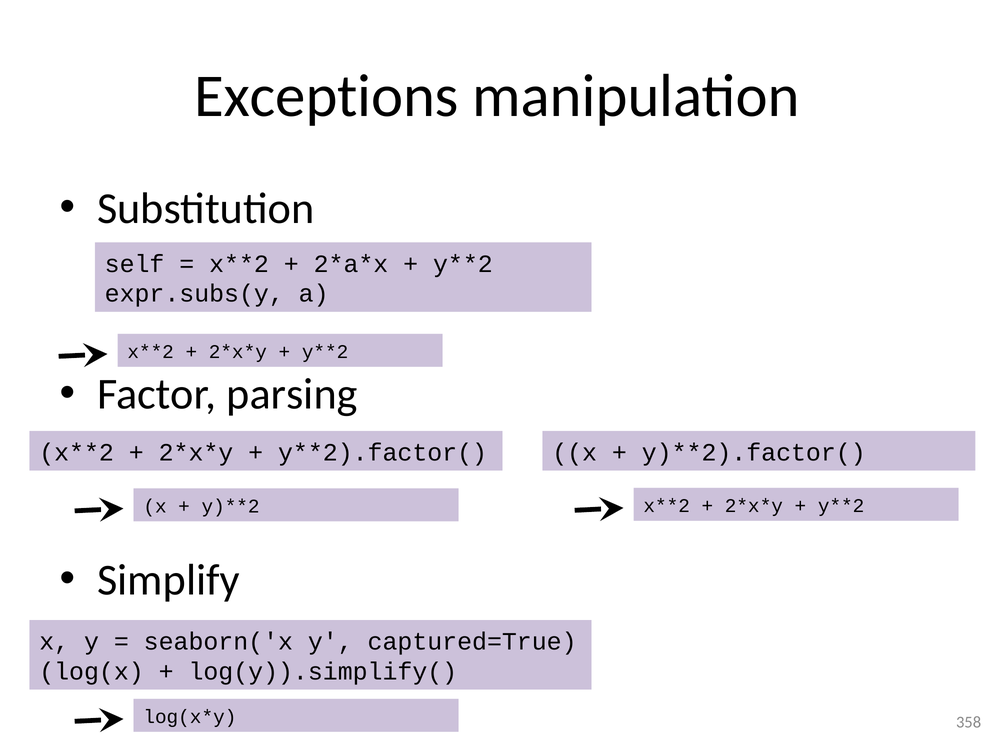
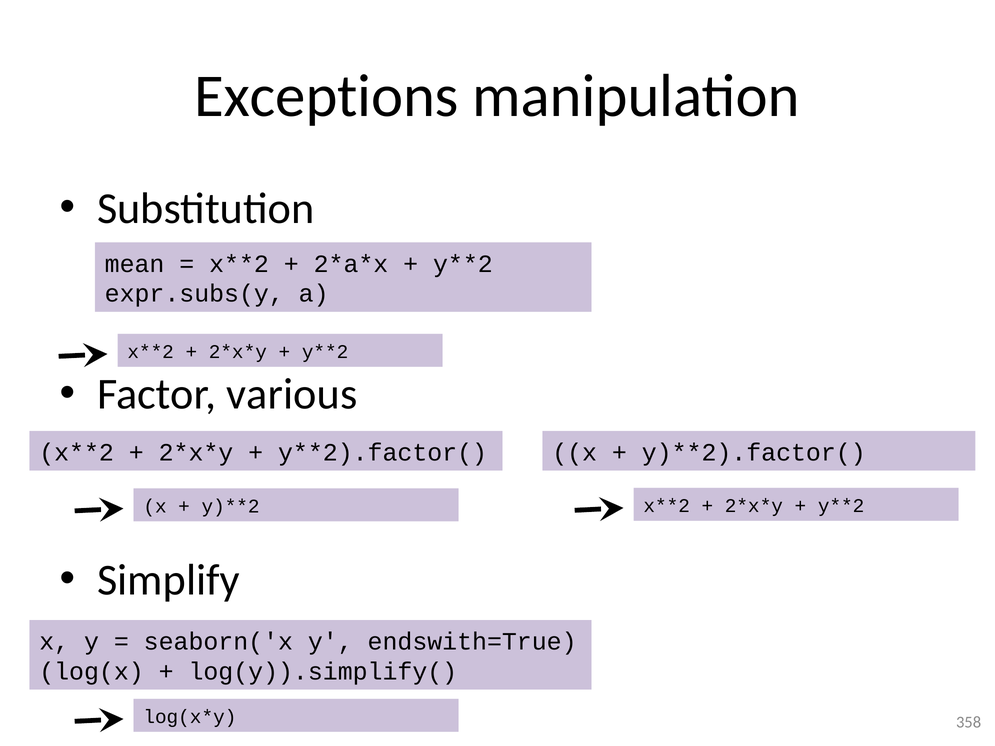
self: self -> mean
parsing: parsing -> various
captured=True: captured=True -> endswith=True
